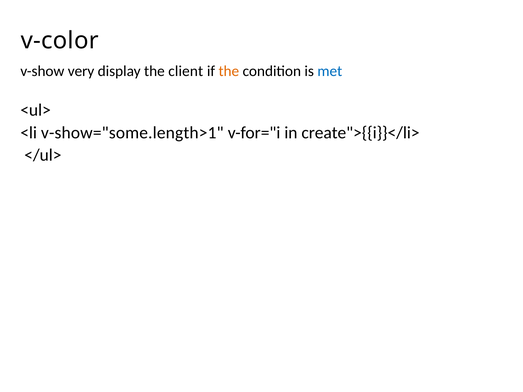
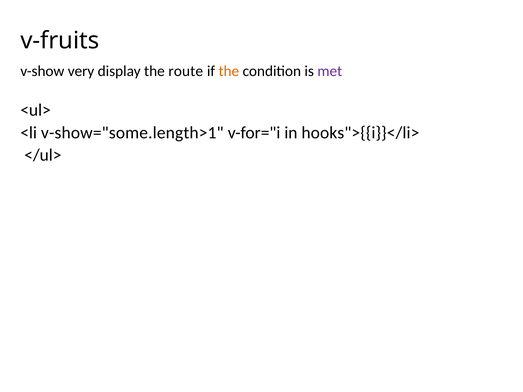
v-color: v-color -> v-fruits
client: client -> route
met colour: blue -> purple
create">{{i}}</li>: create">{{i}}</li> -> hooks">{{i}}</li>
